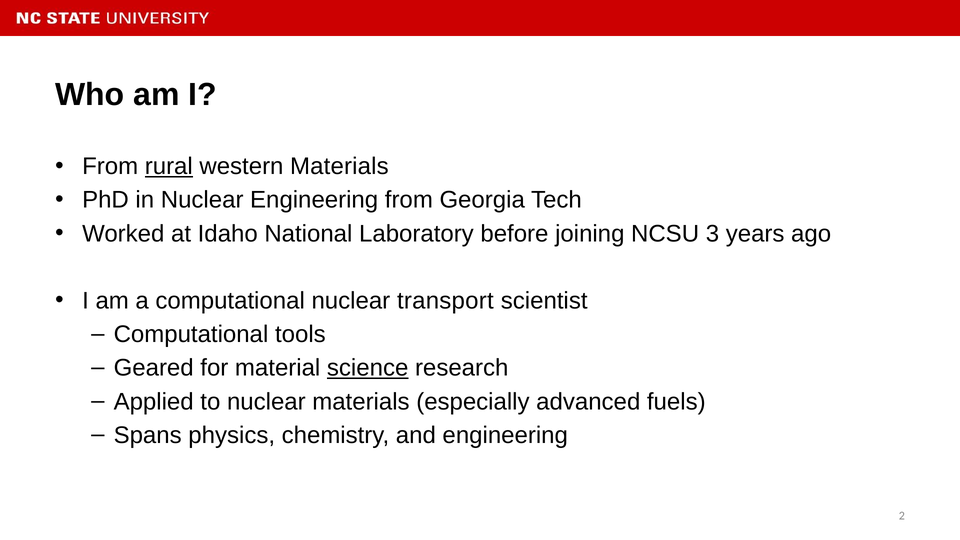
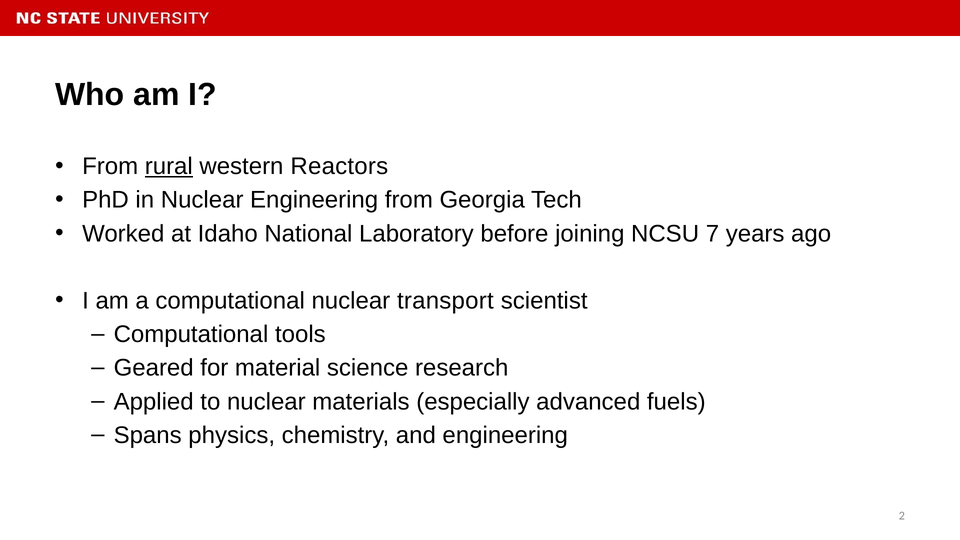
western Materials: Materials -> Reactors
3: 3 -> 7
science underline: present -> none
